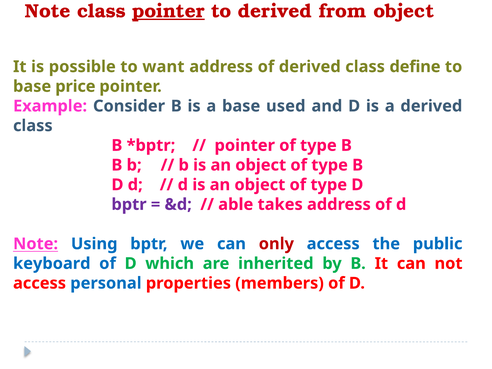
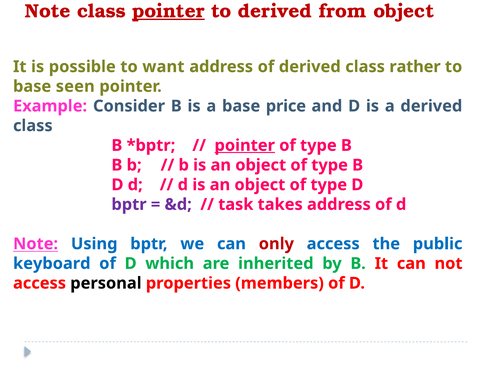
define: define -> rather
price: price -> seen
used: used -> price
pointer at (245, 145) underline: none -> present
able: able -> task
personal colour: blue -> black
